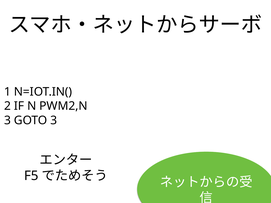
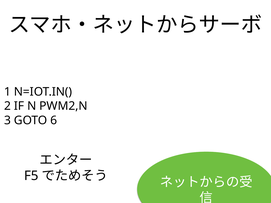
GOTO 3: 3 -> 6
